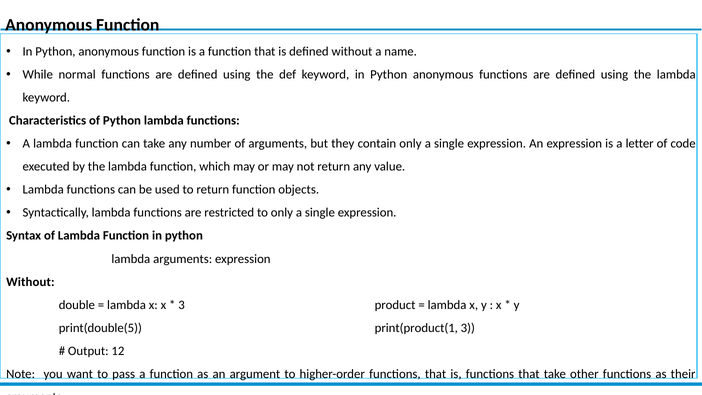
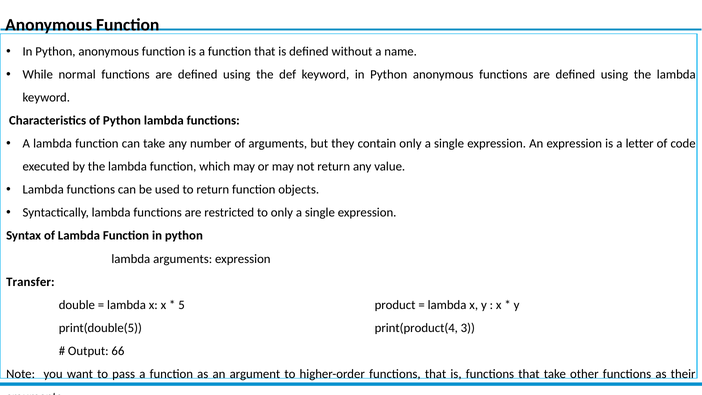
Without at (30, 282): Without -> Transfer
3 at (182, 305): 3 -> 5
print(product(1: print(product(1 -> print(product(4
12: 12 -> 66
